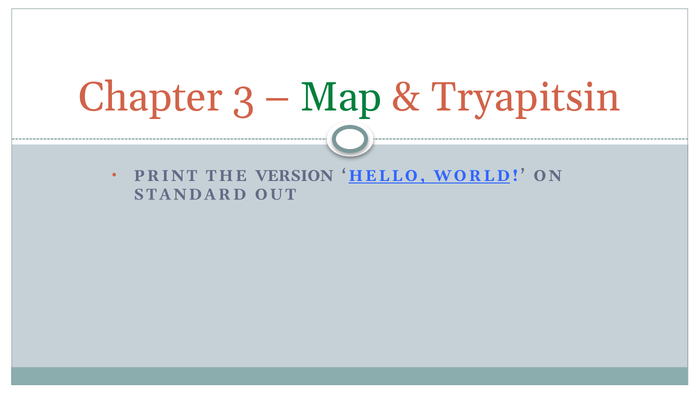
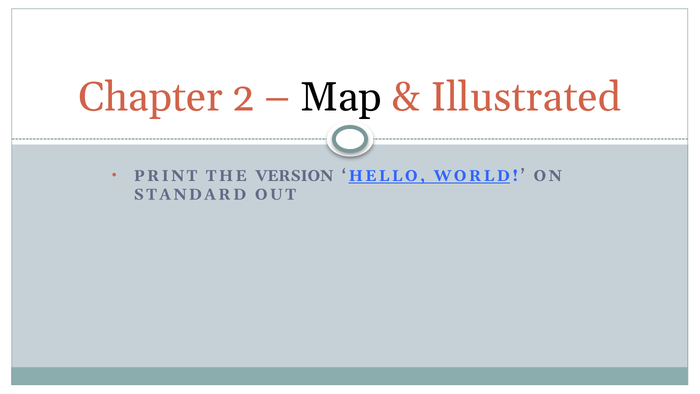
3: 3 -> 2
Map colour: green -> black
Tryapitsin: Tryapitsin -> Illustrated
